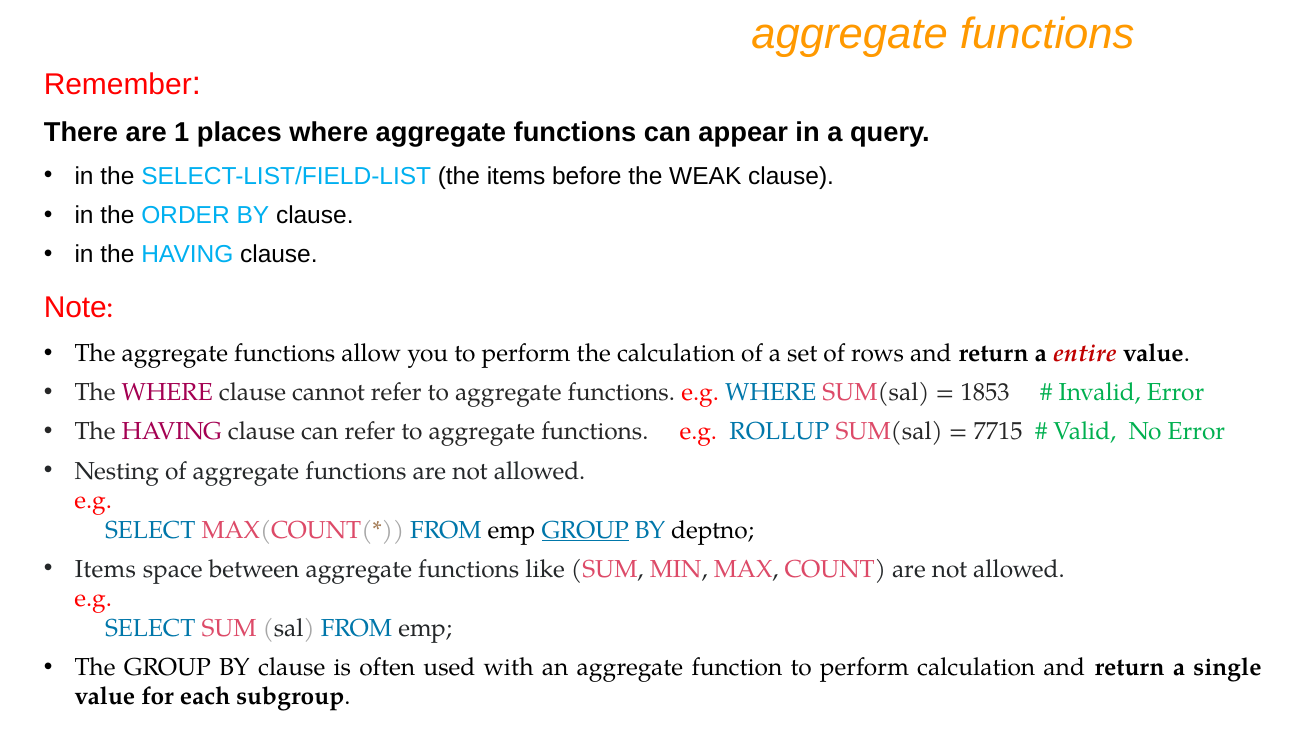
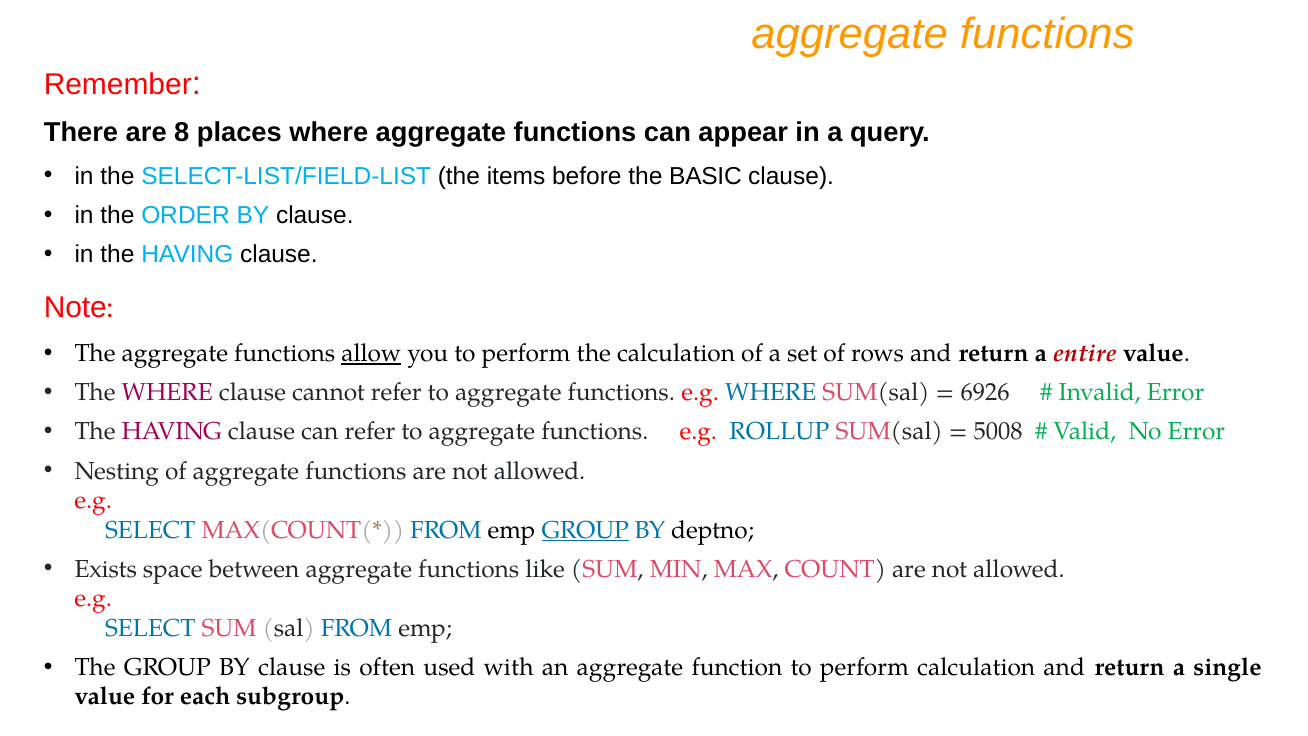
1: 1 -> 8
WEAK: WEAK -> BASIC
allow underline: none -> present
1853: 1853 -> 6926
7715: 7715 -> 5008
Items at (105, 569): Items -> Exists
